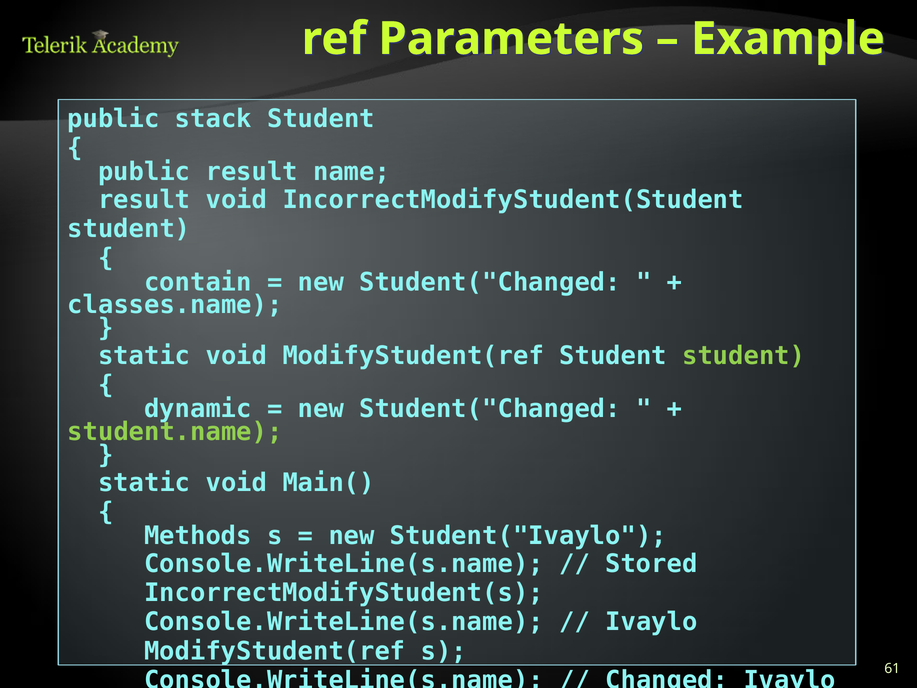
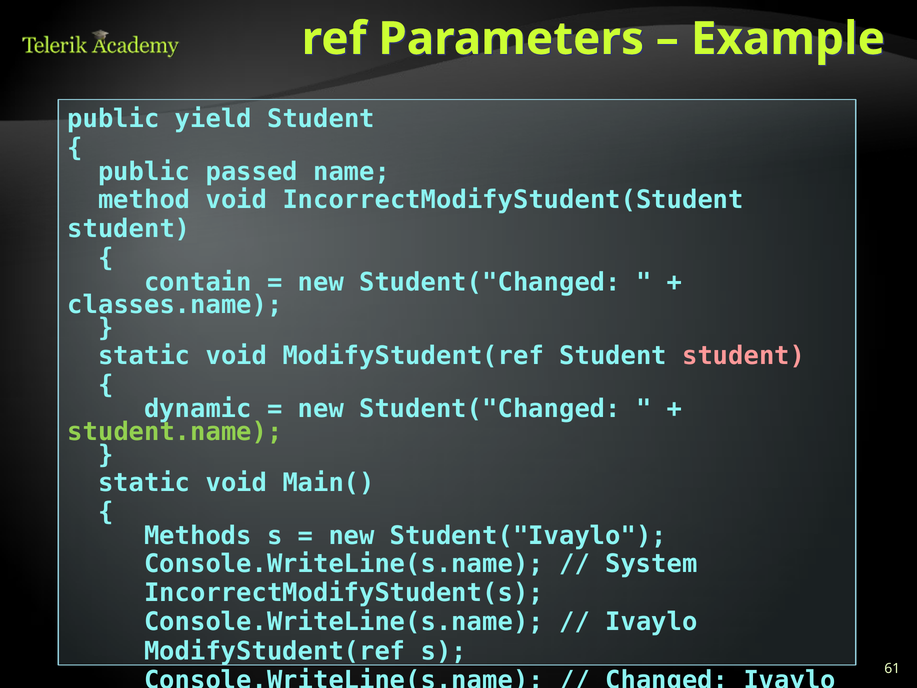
stack: stack -> yield
public result: result -> passed
result at (144, 200): result -> method
student at (744, 356) colour: light green -> pink
Stored: Stored -> System
